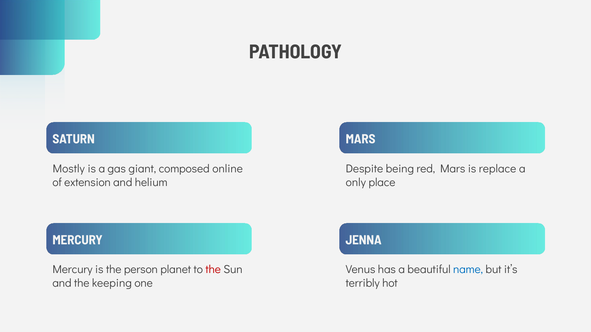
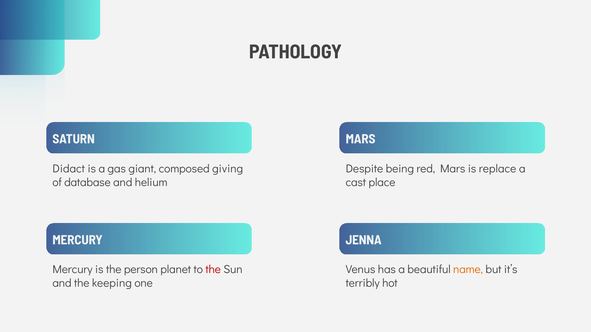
Mostly: Mostly -> Didact
online: online -> giving
extension: extension -> database
only: only -> cast
name colour: blue -> orange
